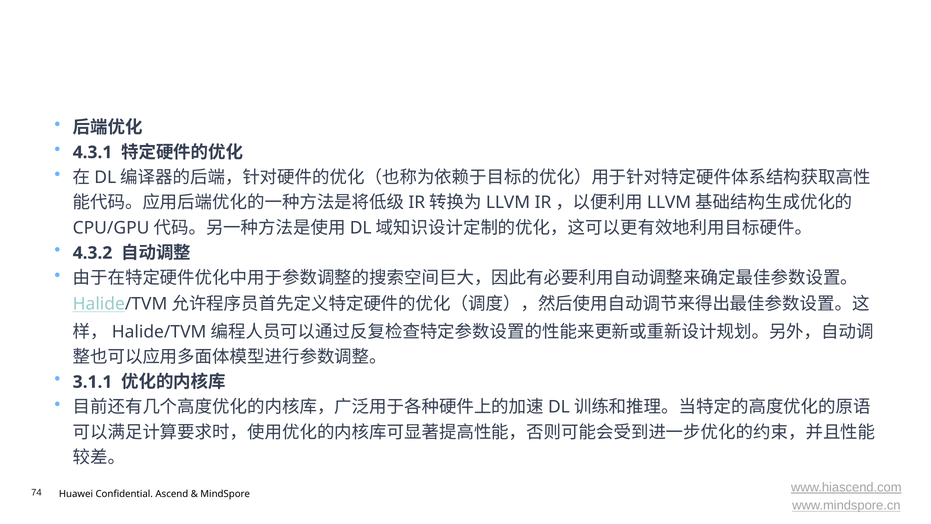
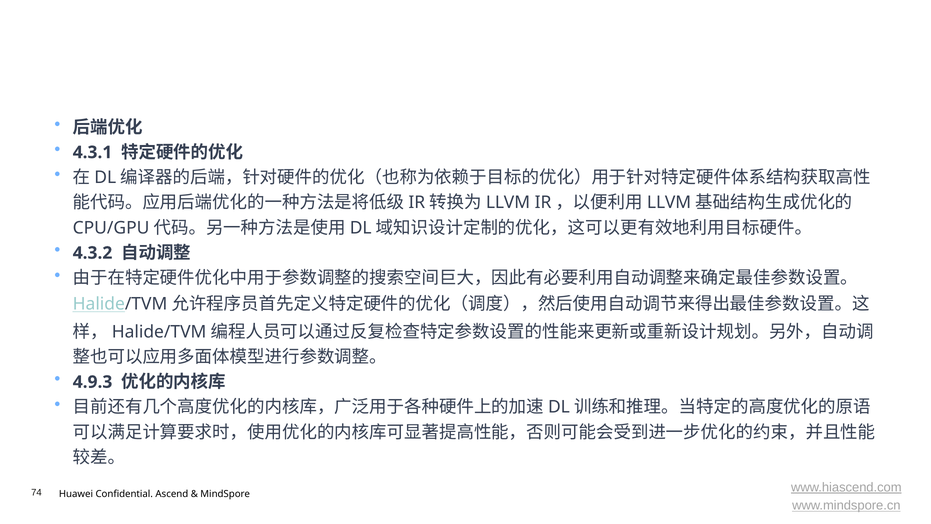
3.1.1: 3.1.1 -> 4.9.3
